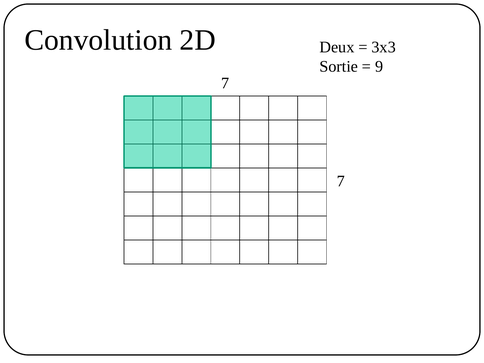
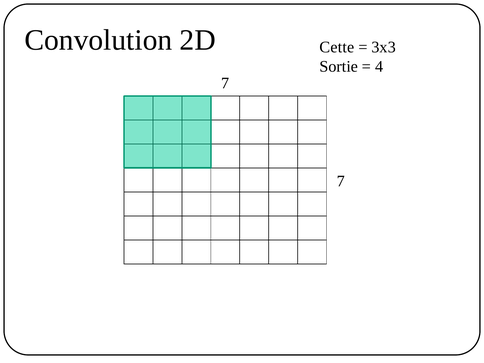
Deux: Deux -> Cette
9: 9 -> 4
